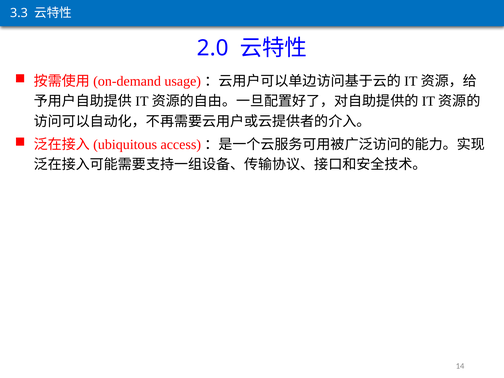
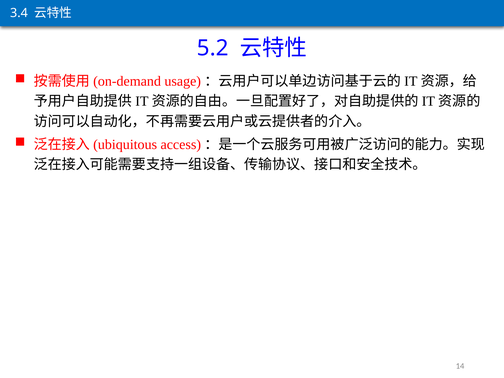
3.3: 3.3 -> 3.4
2.0: 2.0 -> 5.2
